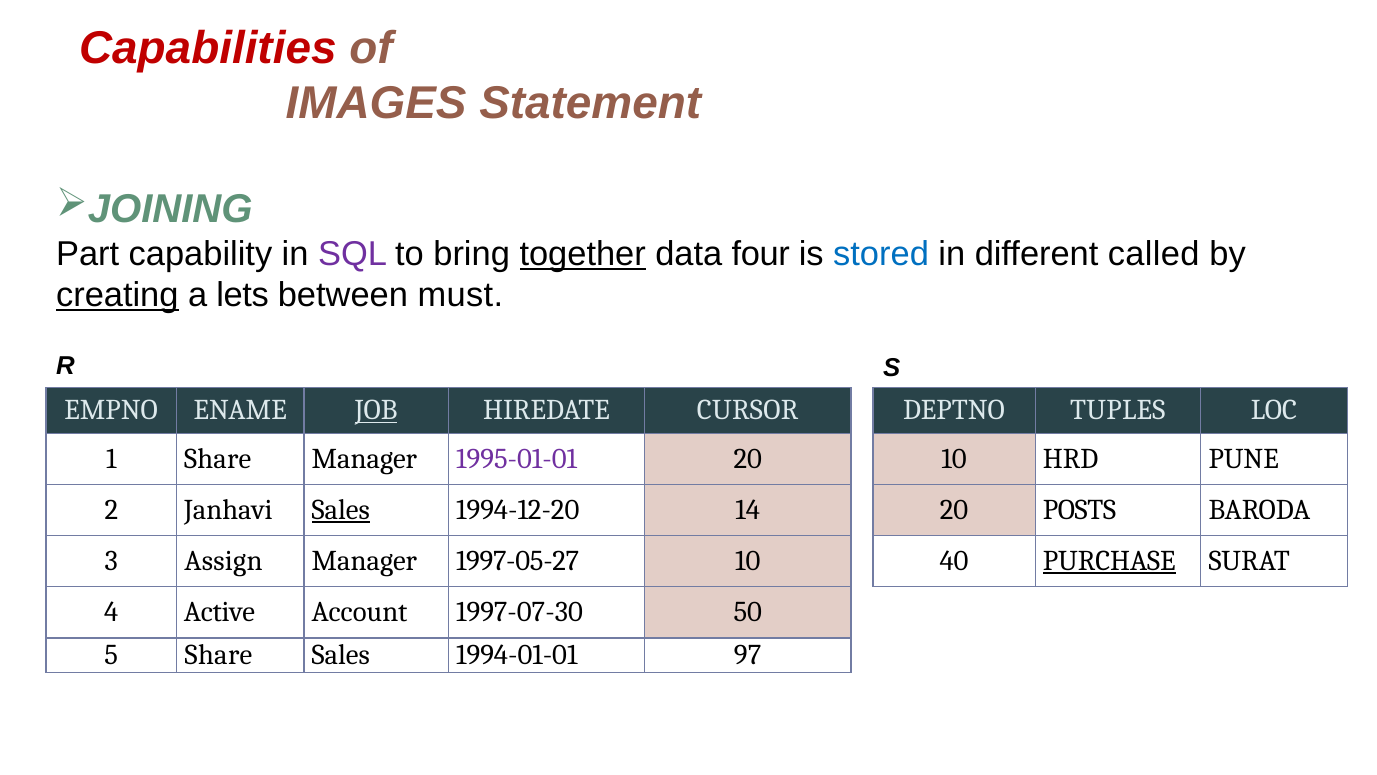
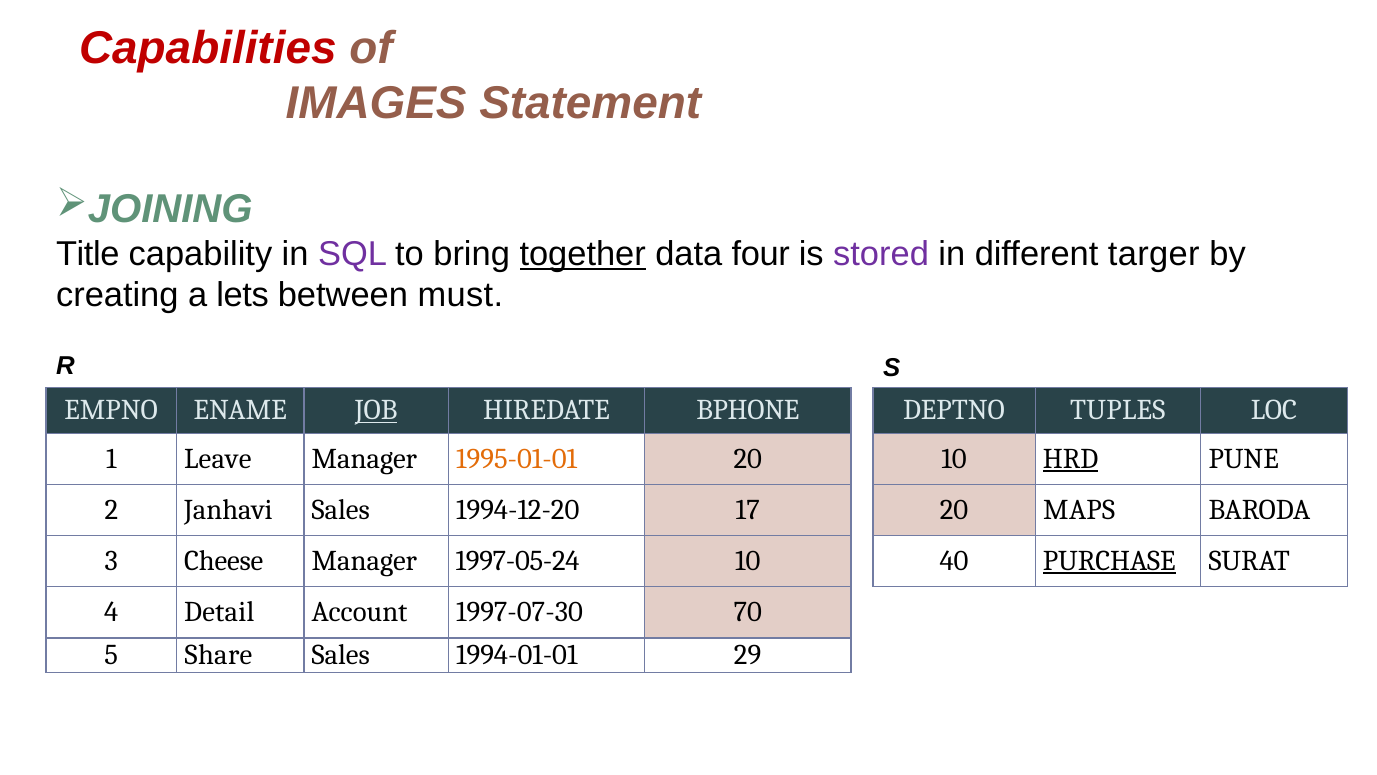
Part: Part -> Title
stored colour: blue -> purple
called: called -> targer
creating underline: present -> none
CURSOR: CURSOR -> BPHONE
1 Share: Share -> Leave
1995-01-01 colour: purple -> orange
HRD underline: none -> present
Sales at (341, 509) underline: present -> none
14: 14 -> 17
POSTS: POSTS -> MAPS
Assign: Assign -> Cheese
1997-05-27: 1997-05-27 -> 1997-05-24
Active: Active -> Detail
50: 50 -> 70
97: 97 -> 29
